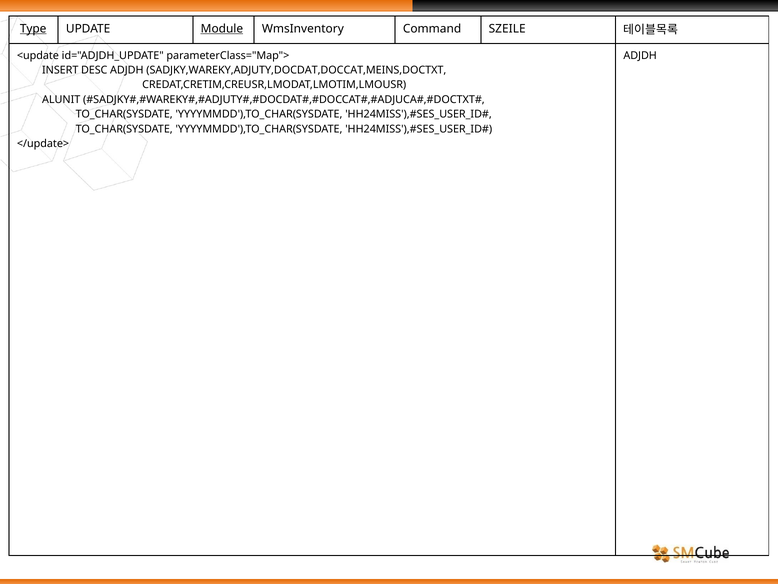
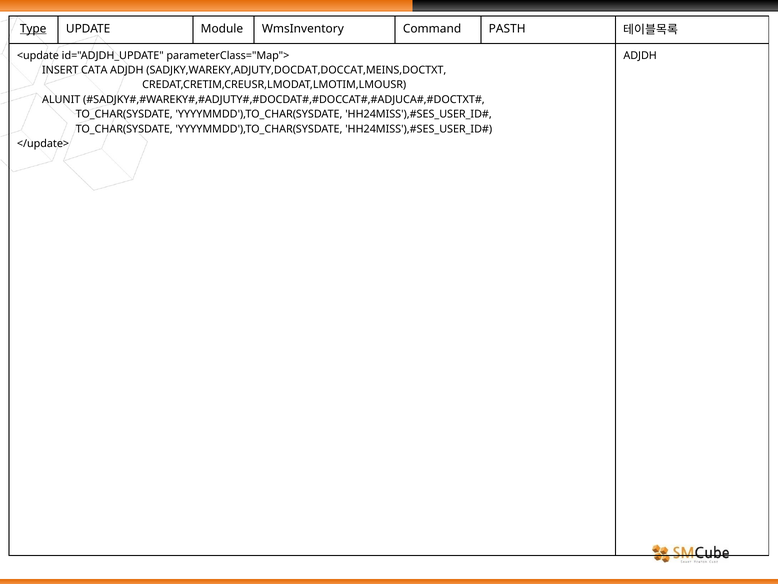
Module underline: present -> none
SZEILE: SZEILE -> PASTH
DESC: DESC -> CATA
